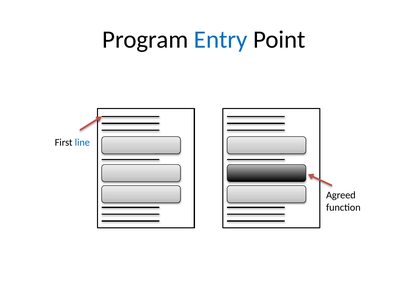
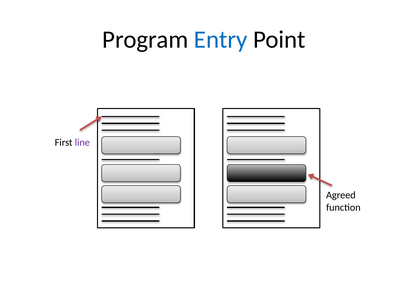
line colour: blue -> purple
